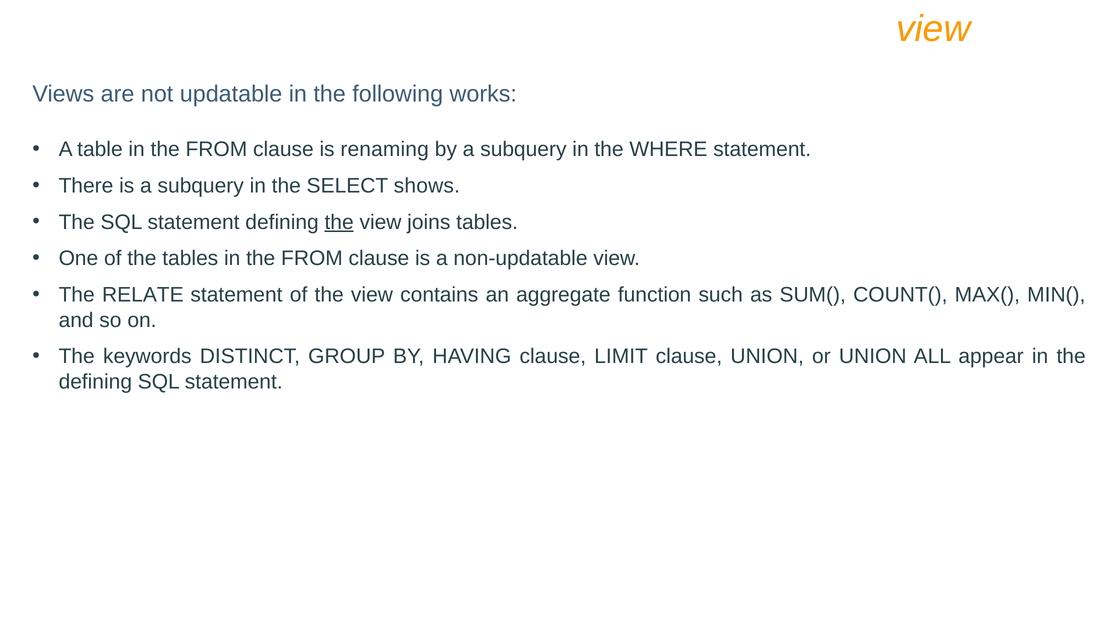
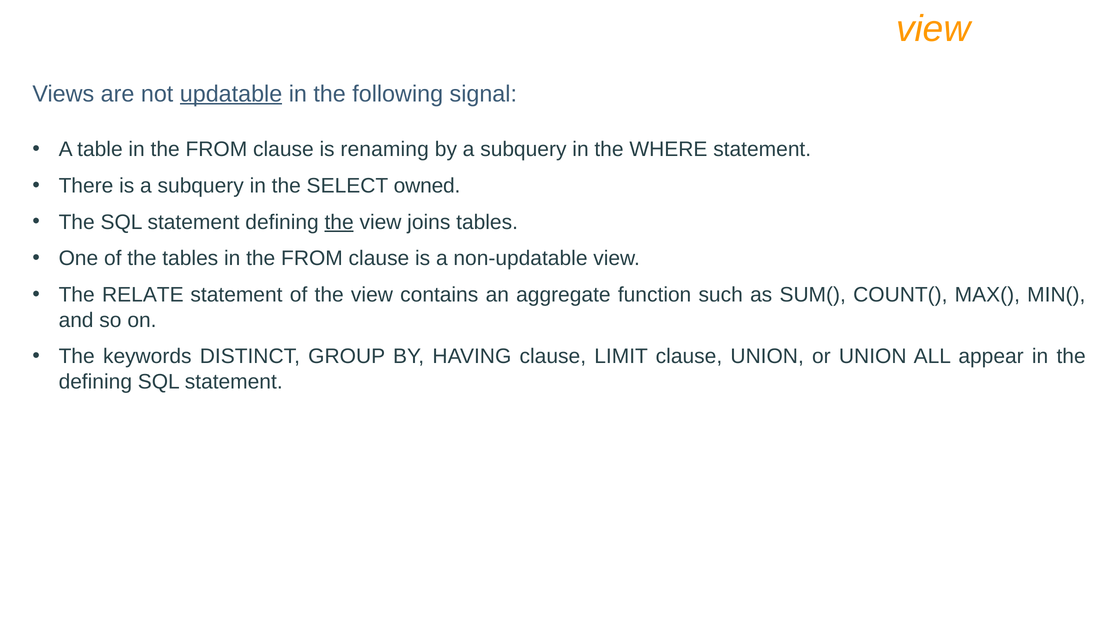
updatable underline: none -> present
works: works -> signal
shows: shows -> owned
